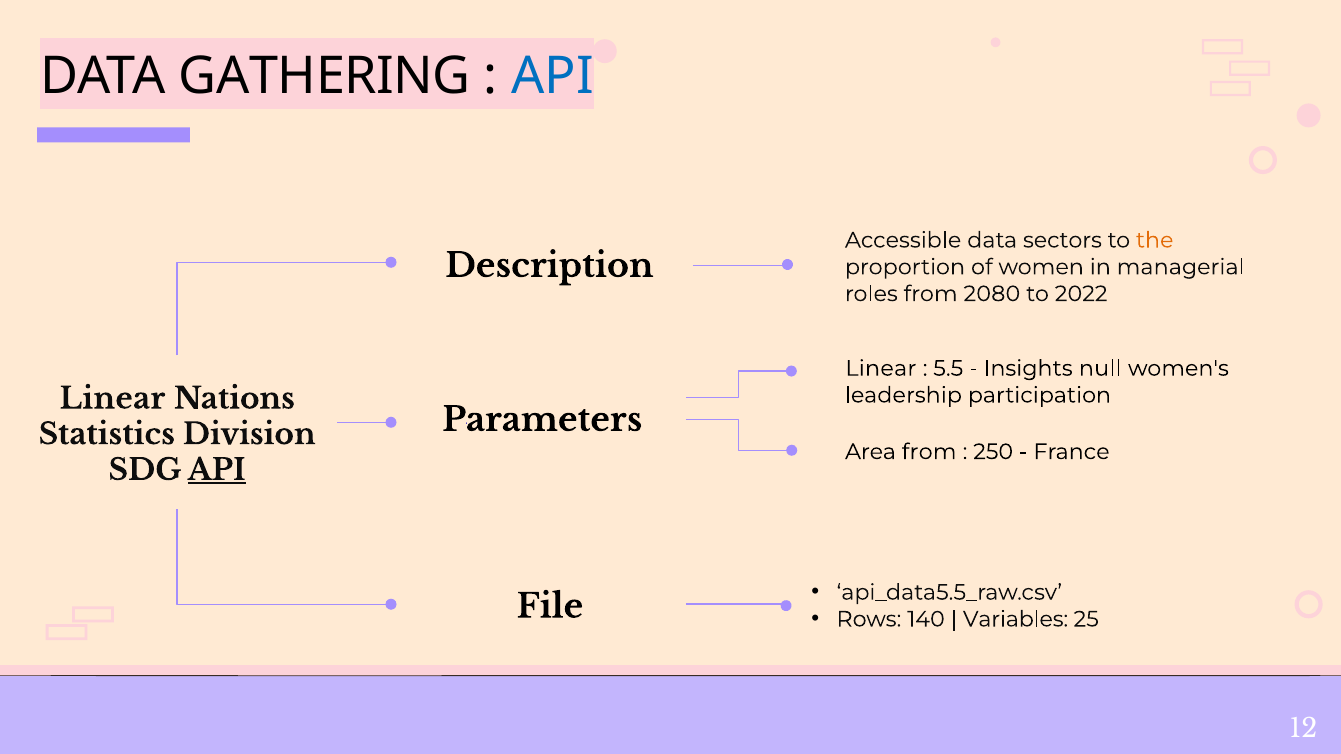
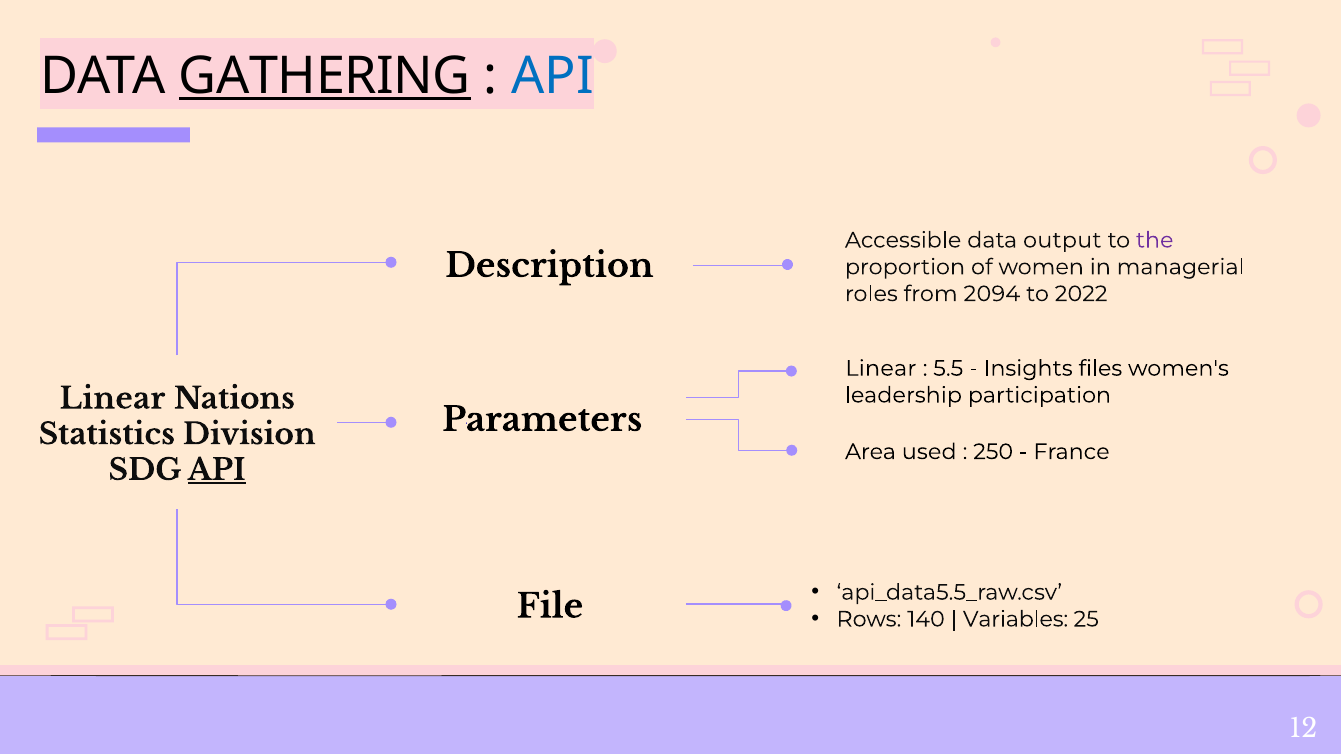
GATHERING underline: none -> present
sectors: sectors -> output
the colour: orange -> purple
2080: 2080 -> 2094
null: null -> files
Area from: from -> used
